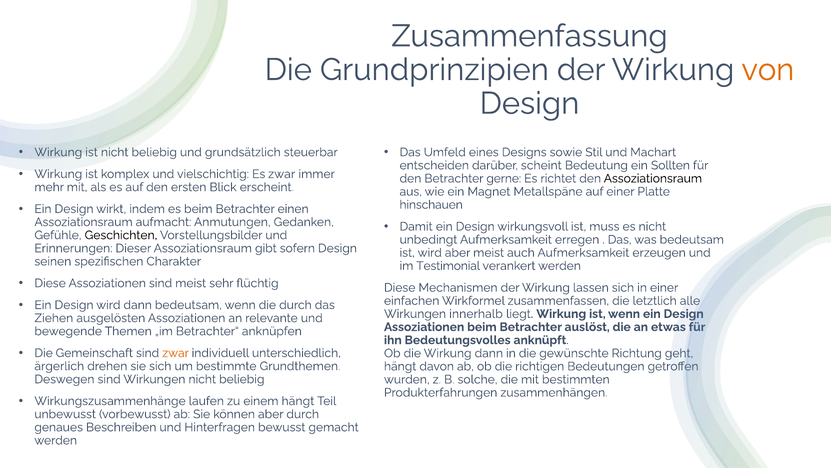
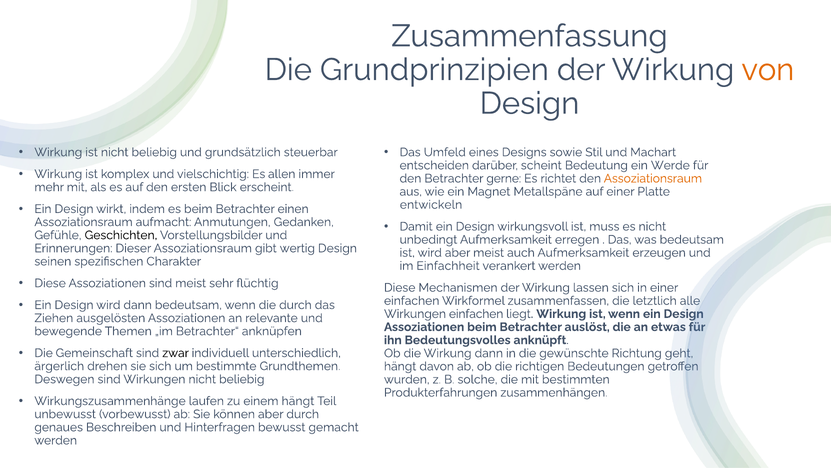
Sollten: Sollten -> Werde
Es zwar: zwar -> allen
Assoziationsraum at (653, 178) colour: black -> orange
hinschauen: hinschauen -> entwickeln
sofern: sofern -> wertig
Testimonial: Testimonial -> Einfachheit
Wirkungen innerhalb: innerhalb -> einfachen
zwar at (176, 353) colour: orange -> black
